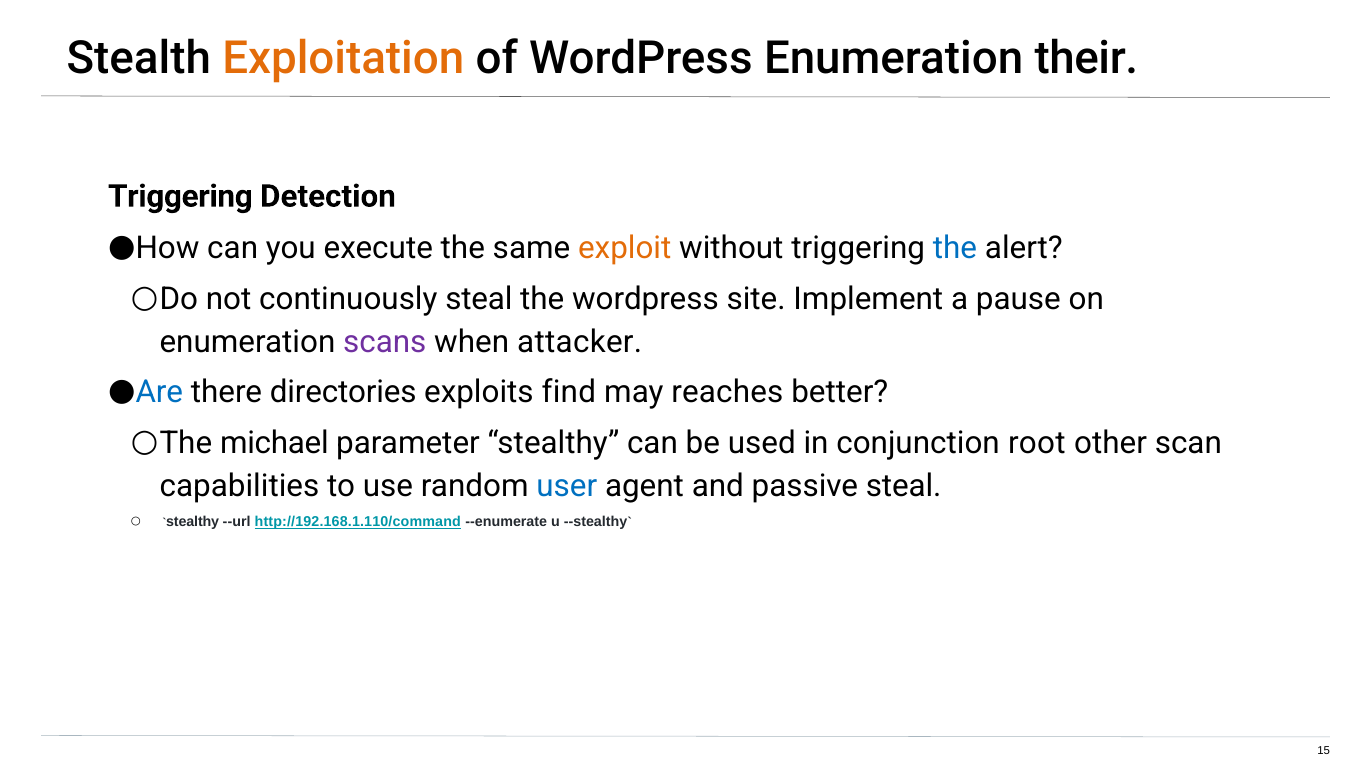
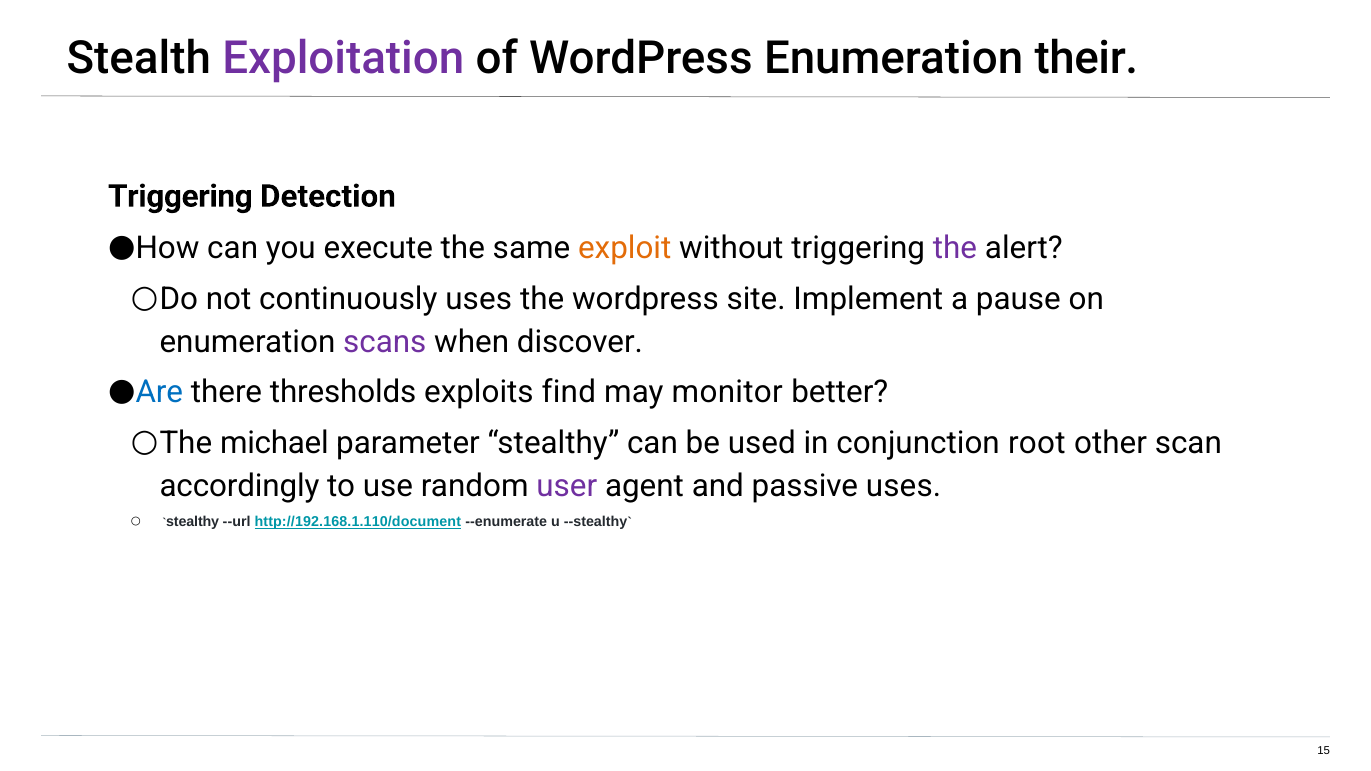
Exploitation colour: orange -> purple
the at (955, 248) colour: blue -> purple
continuously steal: steal -> uses
attacker: attacker -> discover
directories: directories -> thresholds
reaches: reaches -> monitor
capabilities: capabilities -> accordingly
user colour: blue -> purple
passive steal: steal -> uses
http://192.168.1.110/command: http://192.168.1.110/command -> http://192.168.1.110/document
